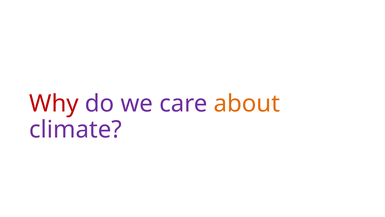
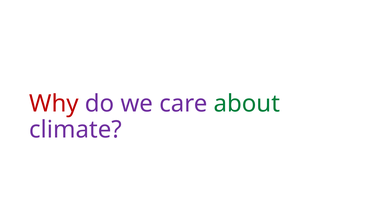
about colour: orange -> green
